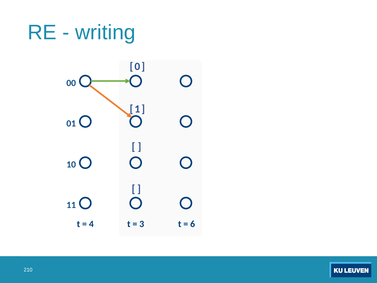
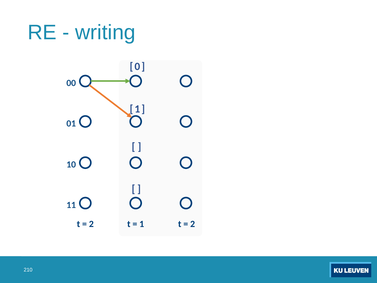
4 at (91, 224): 4 -> 2
3 at (142, 224): 3 -> 1
6 at (193, 224): 6 -> 2
